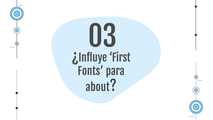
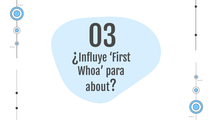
Fonts: Fonts -> Whoa
